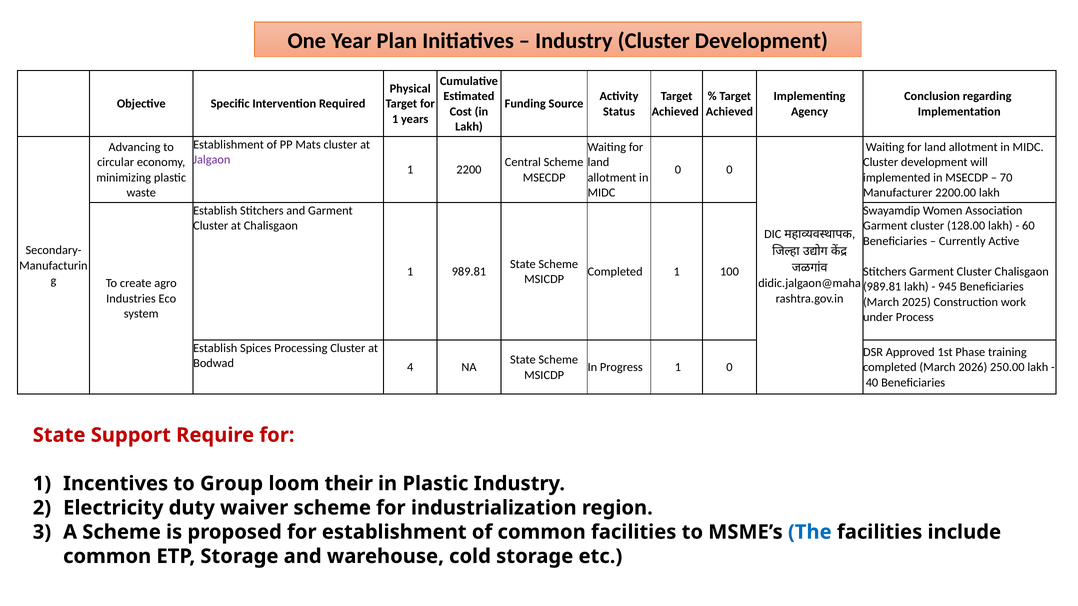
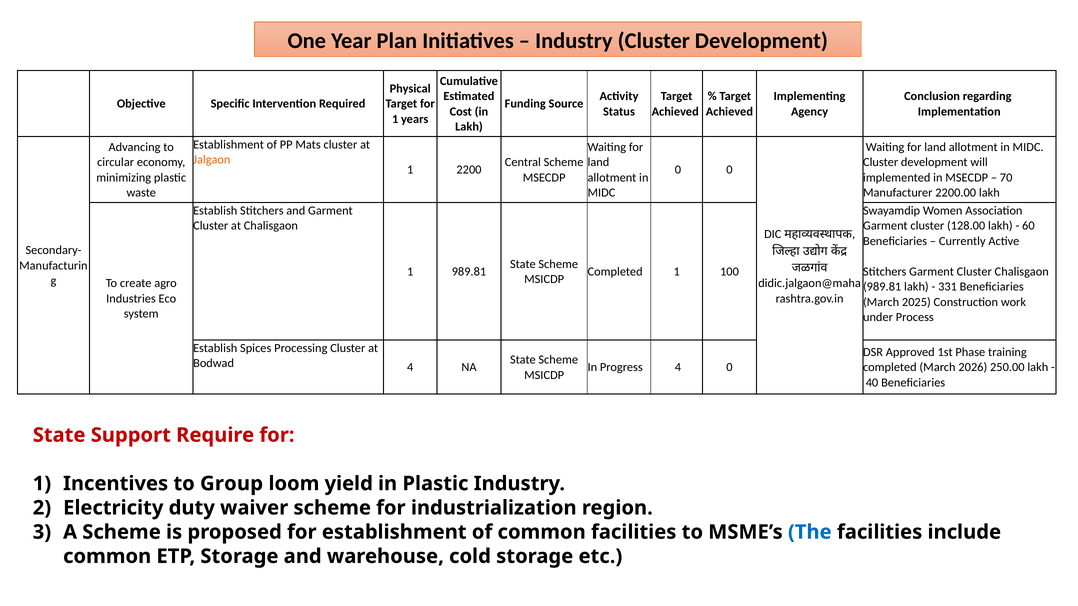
Jalgaon colour: purple -> orange
945: 945 -> 331
Progress 1: 1 -> 4
their: their -> yield
